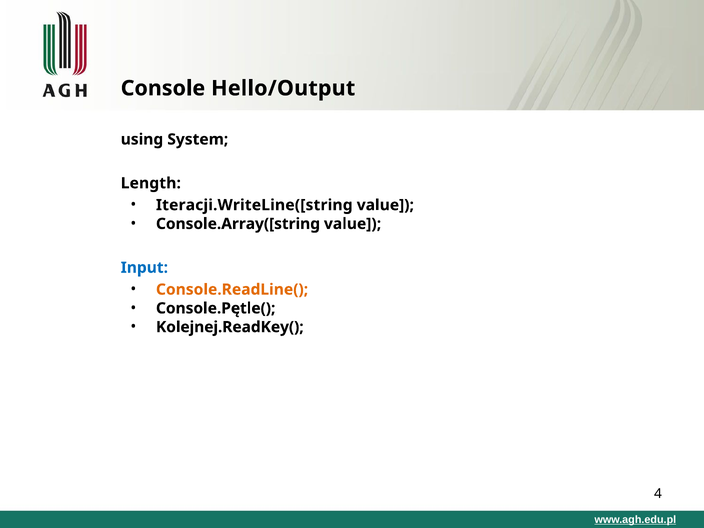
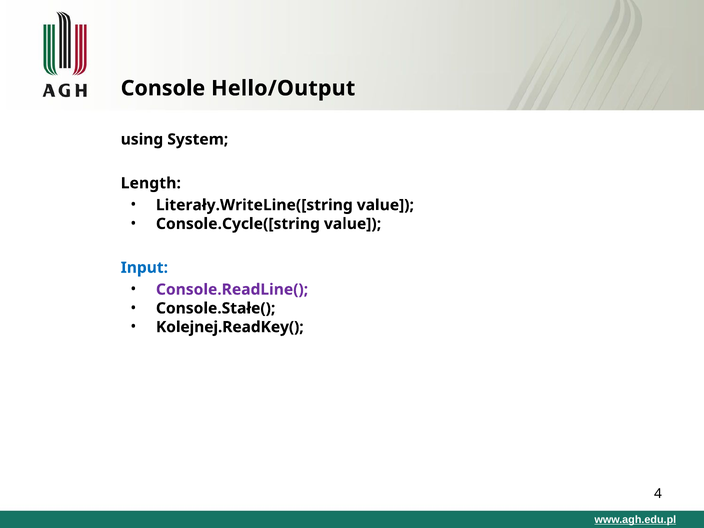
Iteracji.WriteLine([string: Iteracji.WriteLine([string -> Literały.WriteLine([string
Console.Array([string: Console.Array([string -> Console.Cycle([string
Console.ReadLine( colour: orange -> purple
Console.Pętle(: Console.Pętle( -> Console.Stałe(
